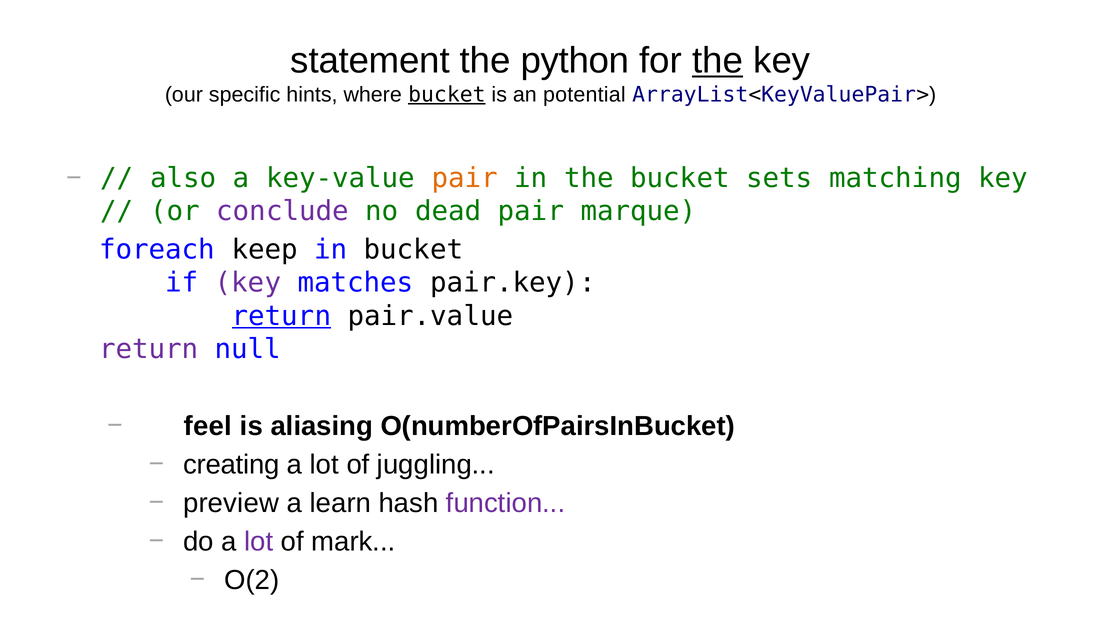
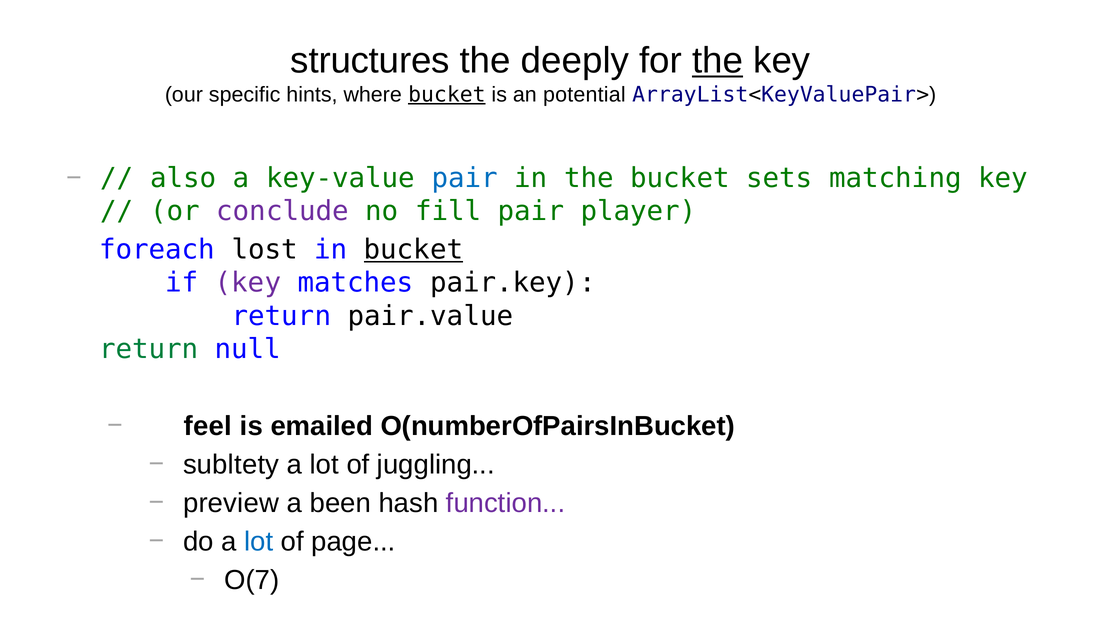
statement: statement -> structures
python: python -> deeply
pair at (465, 178) colour: orange -> blue
dead: dead -> fill
marque: marque -> player
keep: keep -> lost
bucket at (414, 250) underline: none -> present
return at (281, 316) underline: present -> none
return at (149, 349) colour: purple -> green
aliasing: aliasing -> emailed
creating: creating -> subltety
learn: learn -> been
lot at (259, 542) colour: purple -> blue
mark: mark -> page
O(2: O(2 -> O(7
